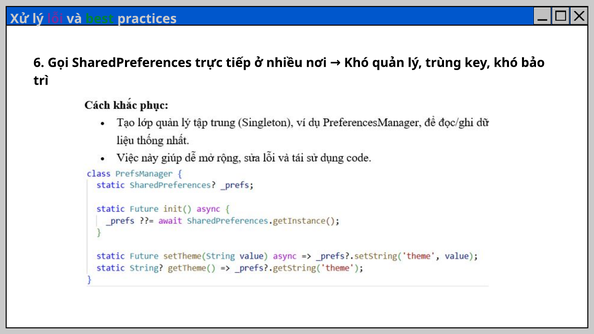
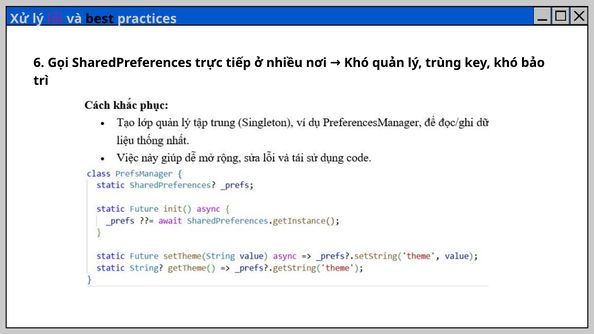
best colour: green -> black
